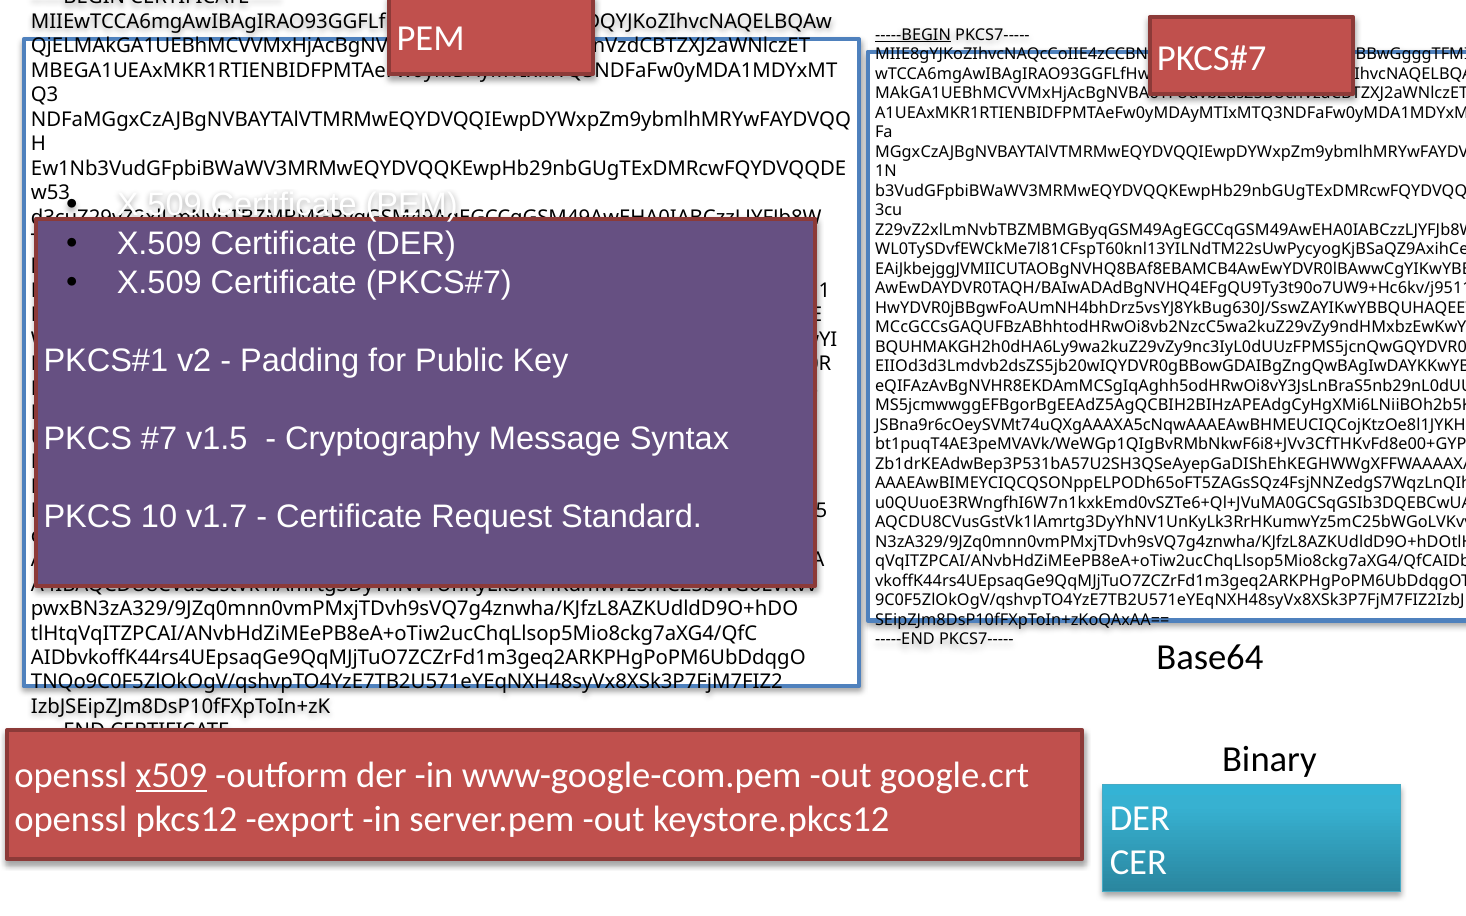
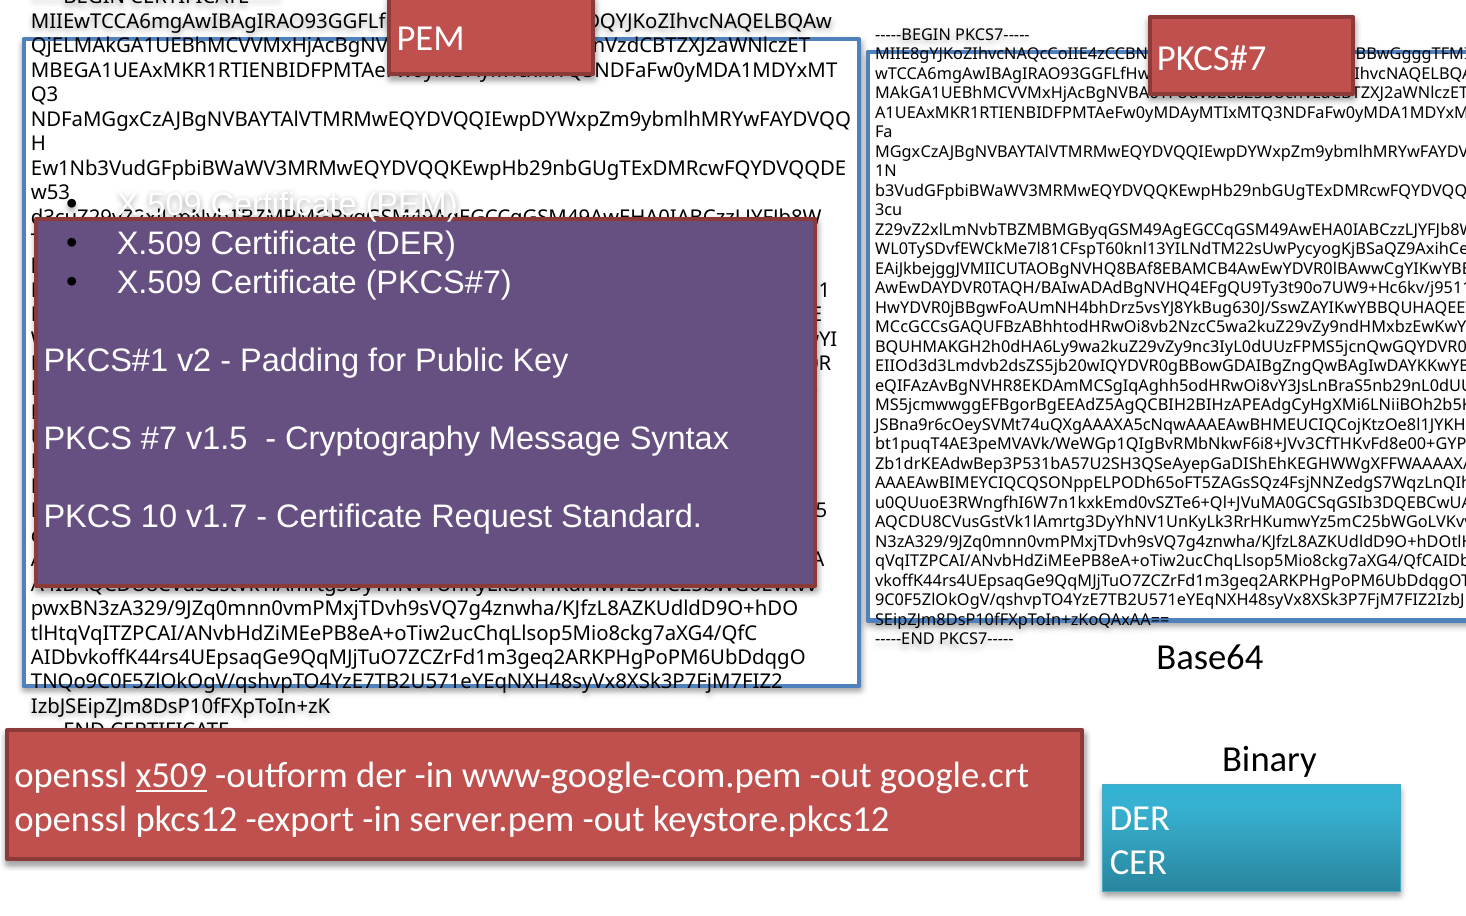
-----BEGIN at (913, 35) underline: present -> none
